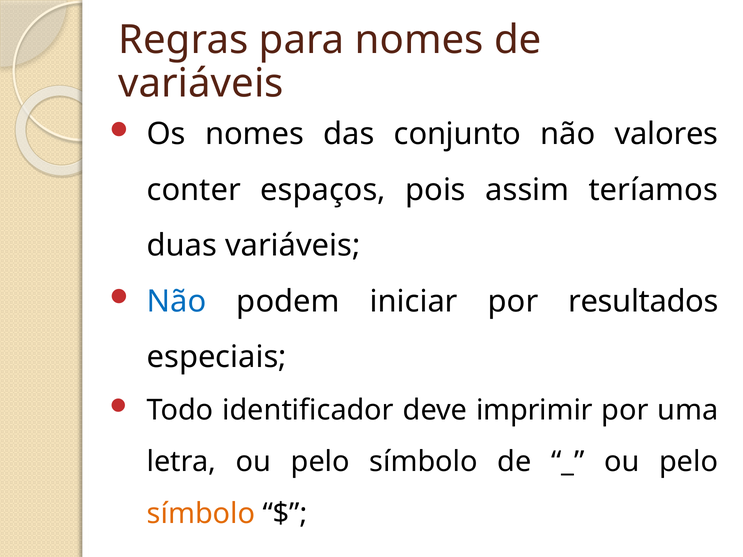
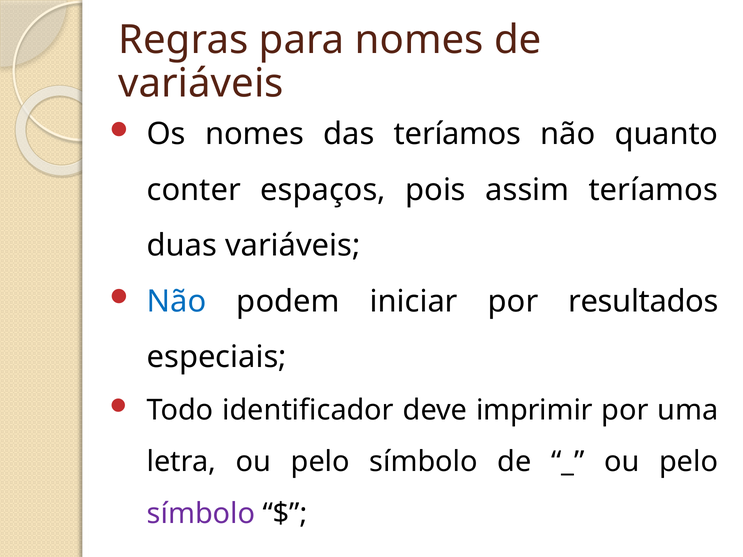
das conjunto: conjunto -> teríamos
valores: valores -> quanto
símbolo at (201, 514) colour: orange -> purple
